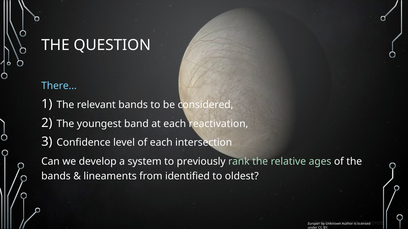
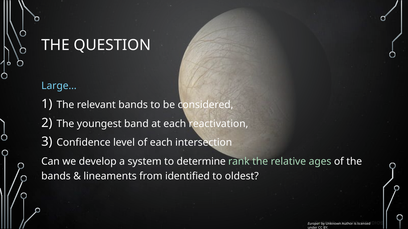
There…: There… -> Large…
previously: previously -> determine
